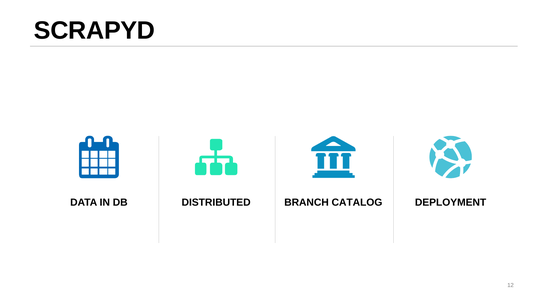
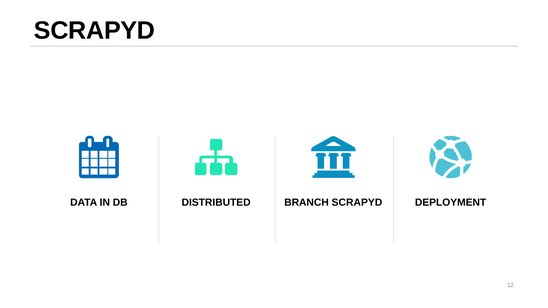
BRANCH CATALOG: CATALOG -> SCRAPYD
